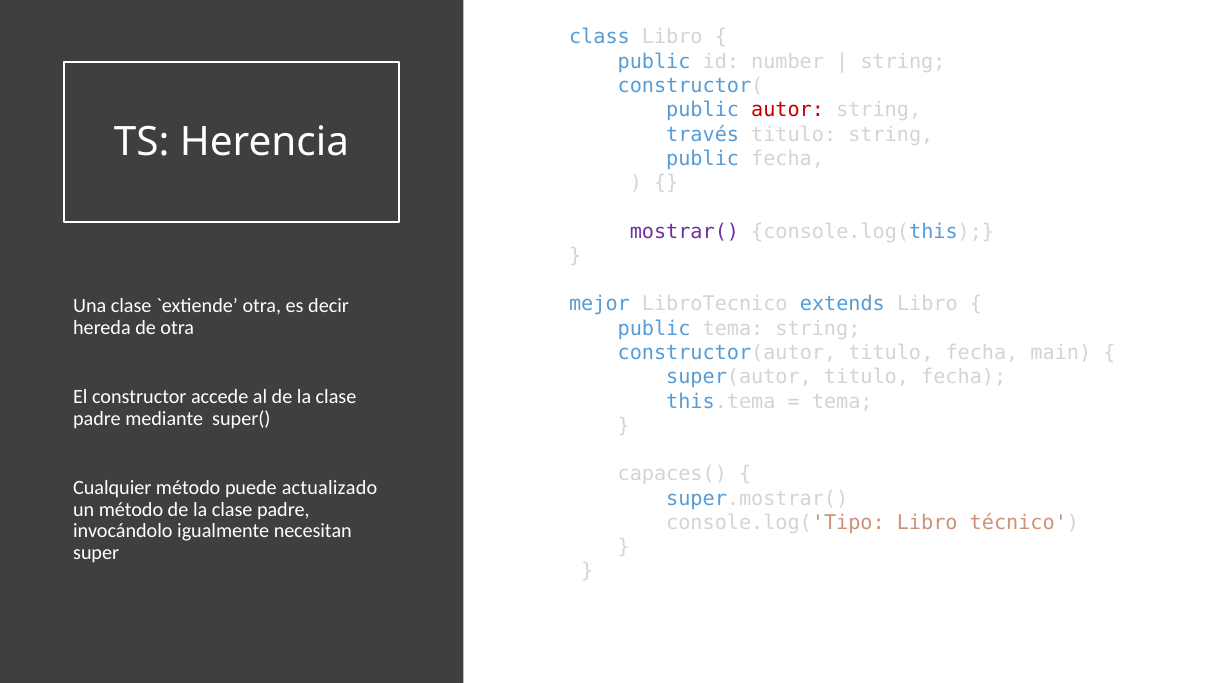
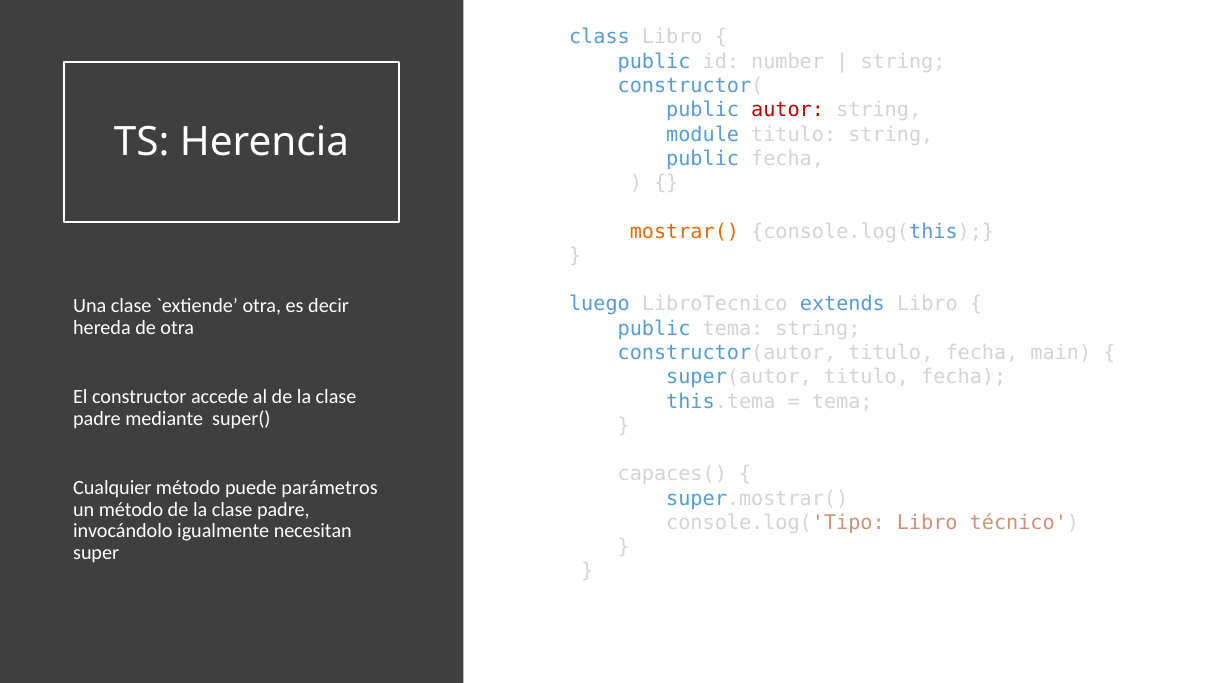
través: través -> module
mostrar( colour: purple -> orange
mejor: mejor -> luego
actualizado: actualizado -> parámetros
